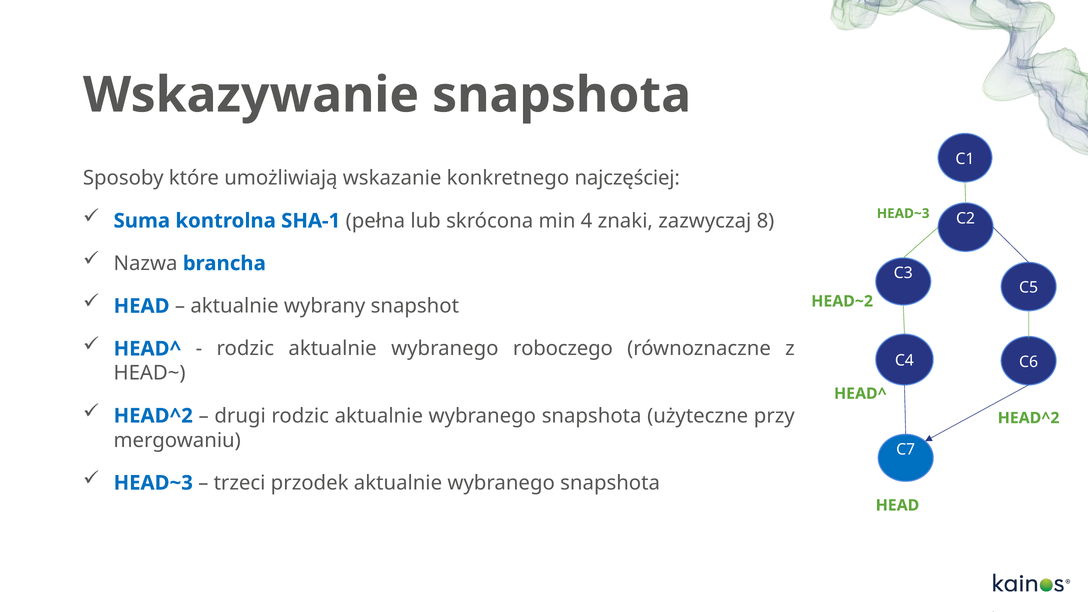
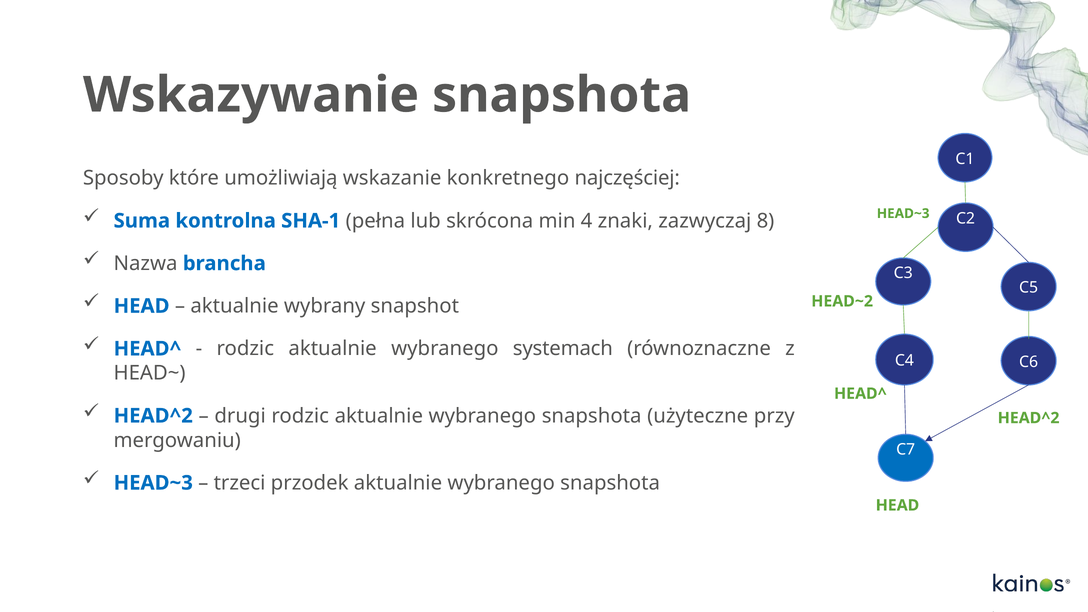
roboczego: roboczego -> systemach
